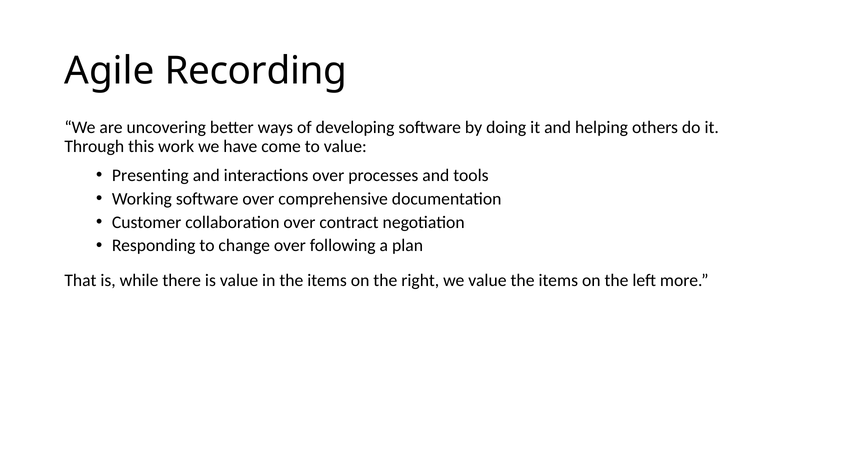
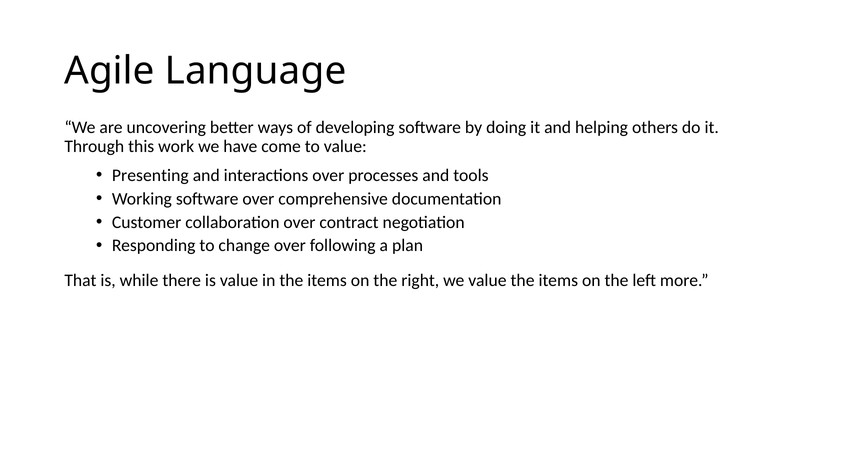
Recording: Recording -> Language
